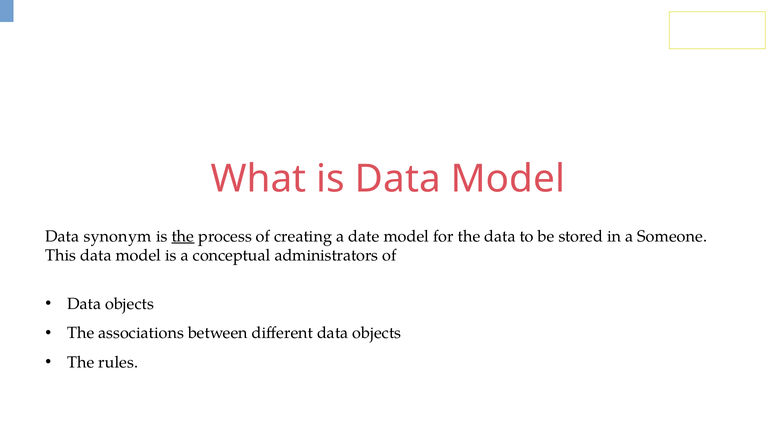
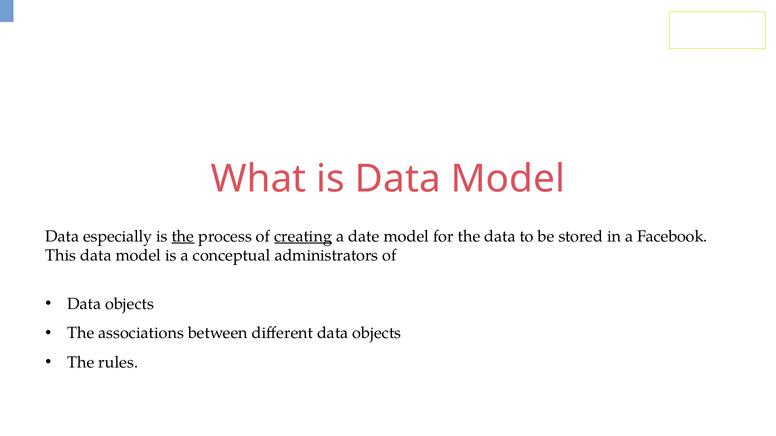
synonym: synonym -> especially
creating underline: none -> present
Someone: Someone -> Facebook
